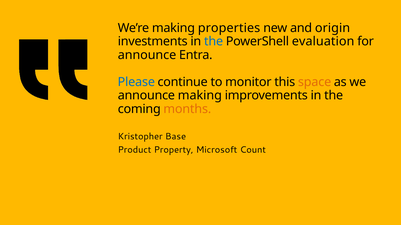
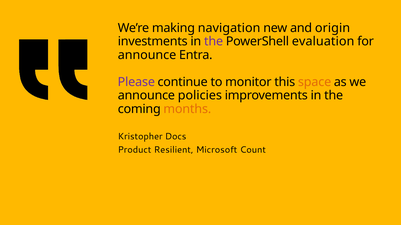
properties: properties -> navigation
the at (214, 42) colour: blue -> purple
Please colour: blue -> purple
announce making: making -> policies
Base: Base -> Docs
Property: Property -> Resilient
